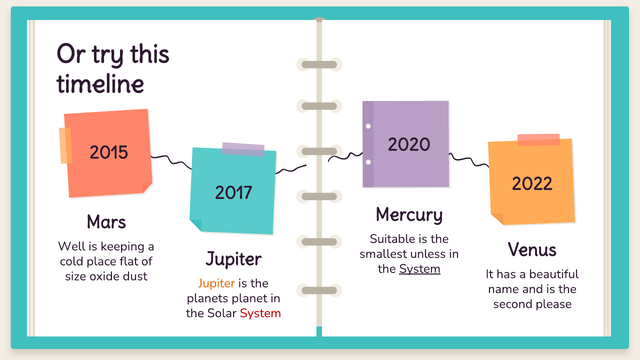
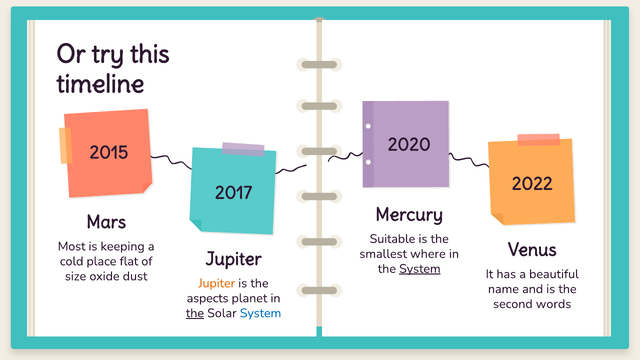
Well: Well -> Most
unless: unless -> where
planets: planets -> aspects
please: please -> words
the at (195, 313) underline: none -> present
System at (261, 313) colour: red -> blue
